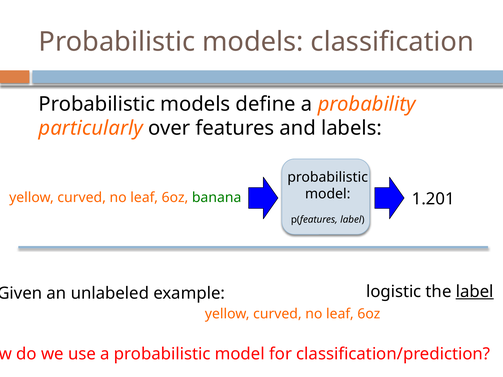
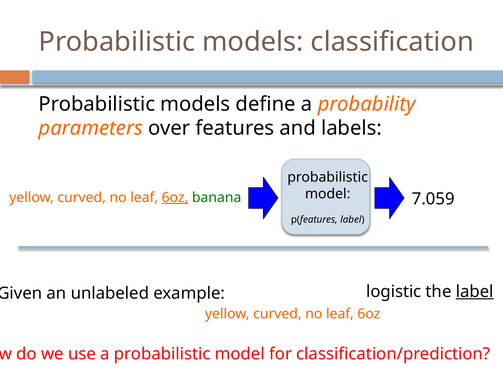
particularly: particularly -> parameters
6oz at (175, 198) underline: none -> present
1.201: 1.201 -> 7.059
